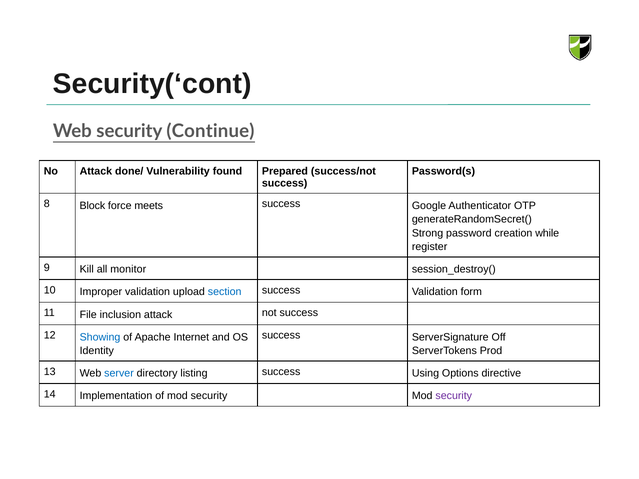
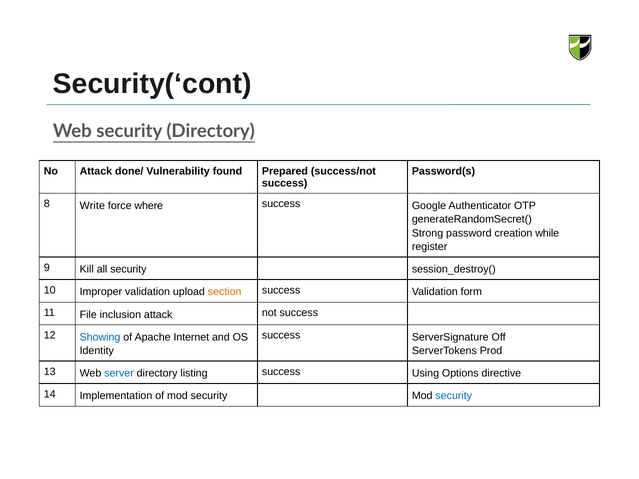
security Continue: Continue -> Directory
Block: Block -> Write
meets: meets -> where
all monitor: monitor -> security
section colour: blue -> orange
security at (454, 396) colour: purple -> blue
